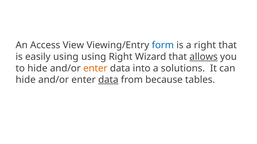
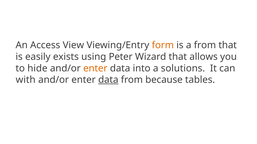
form colour: blue -> orange
a right: right -> from
easily using: using -> exists
using Right: Right -> Peter
allows underline: present -> none
hide at (26, 80): hide -> with
